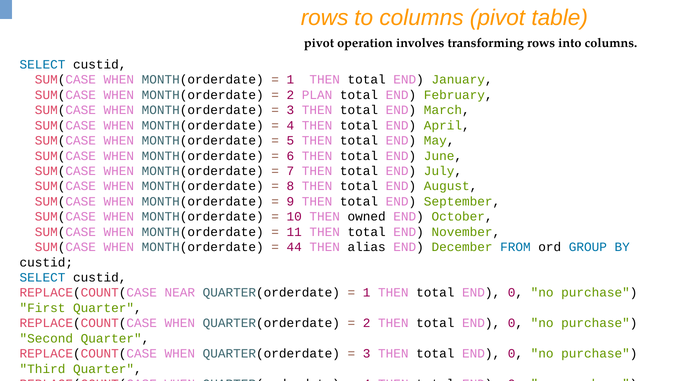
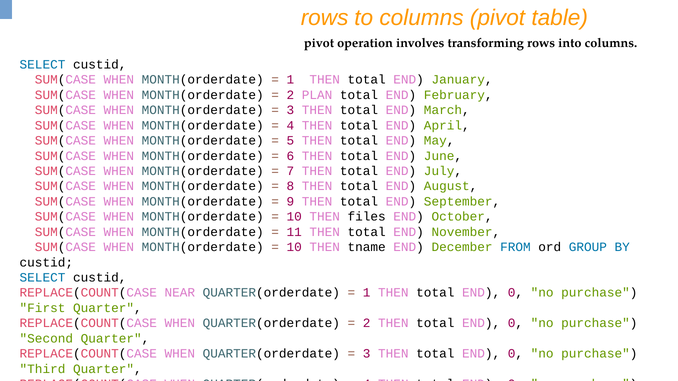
owned: owned -> files
44 at (294, 248): 44 -> 10
alias: alias -> tname
